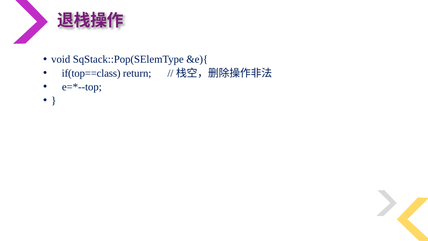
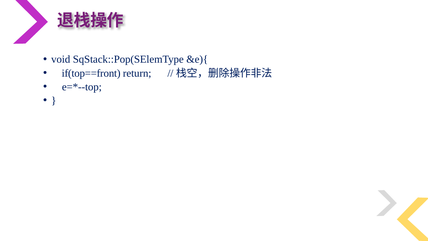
if(top==class: if(top==class -> if(top==front
